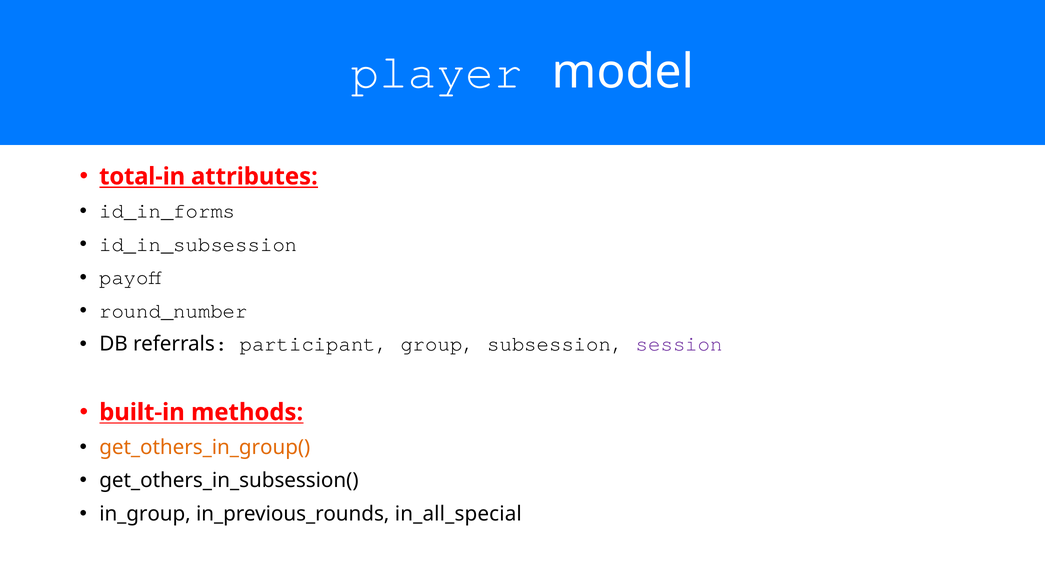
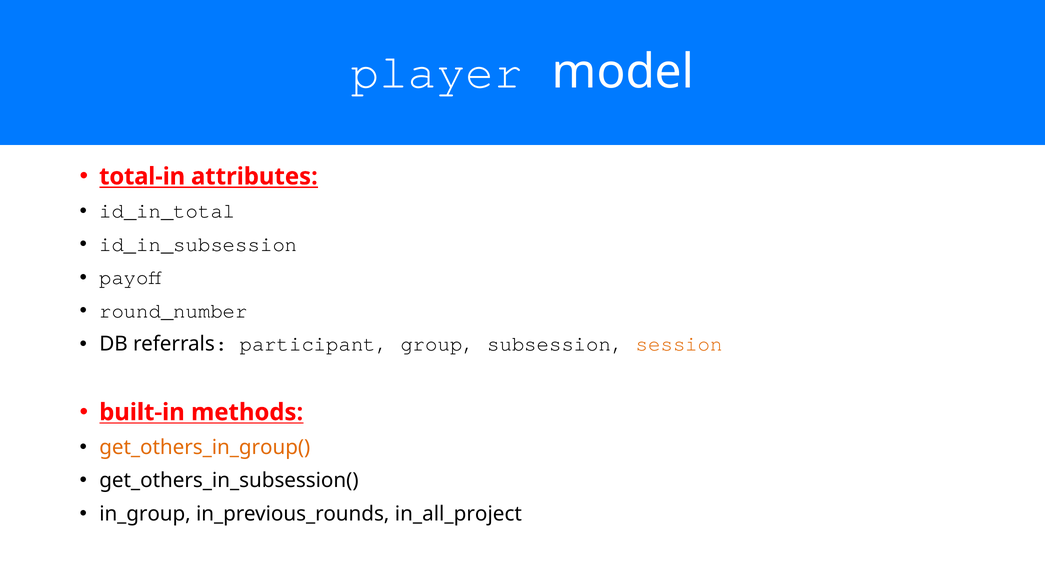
id_in_forms: id_in_forms -> id_in_total
session colour: purple -> orange
in_all_special: in_all_special -> in_all_project
